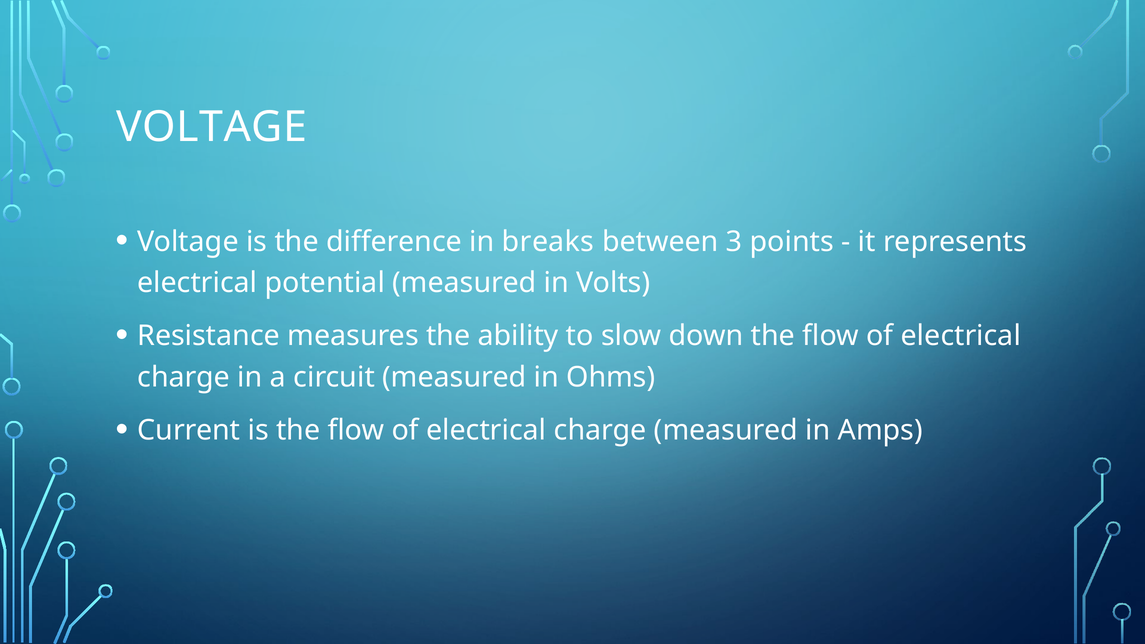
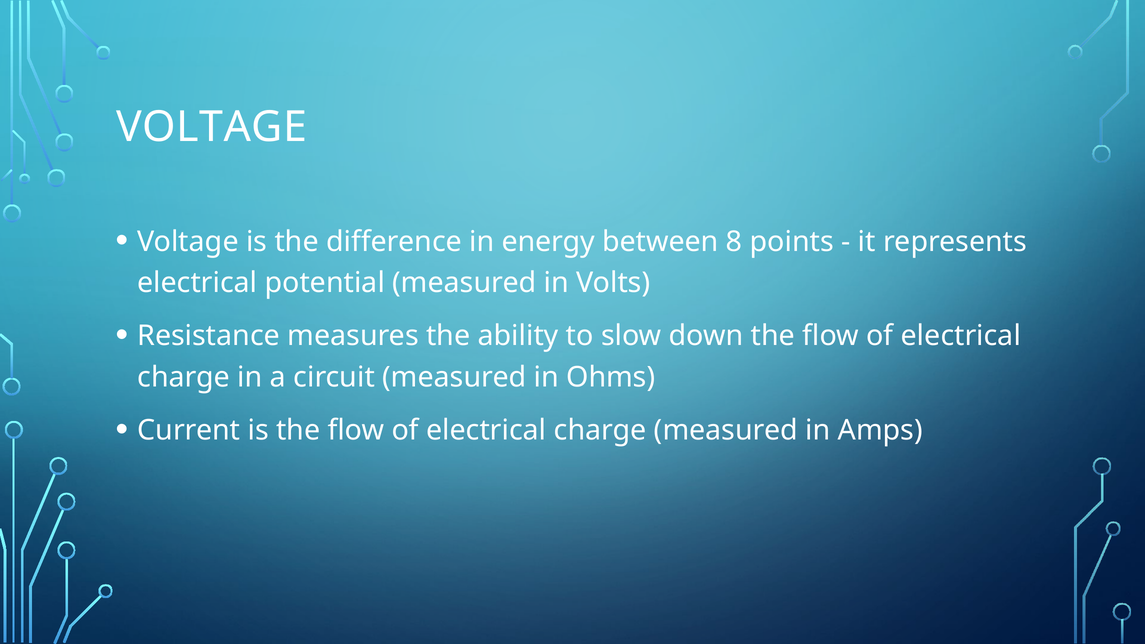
breaks: breaks -> energy
3: 3 -> 8
